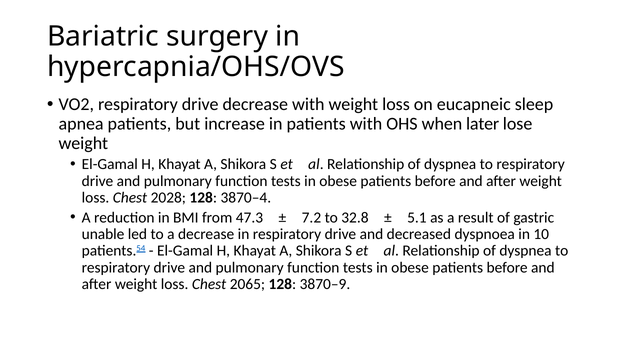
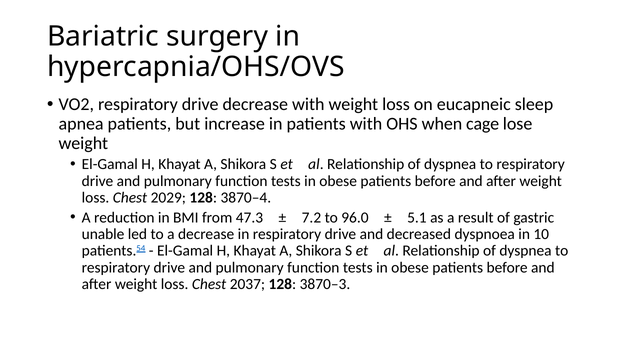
later: later -> cage
2028: 2028 -> 2029
32.8: 32.8 -> 96.0
2065: 2065 -> 2037
3870–9: 3870–9 -> 3870–3
